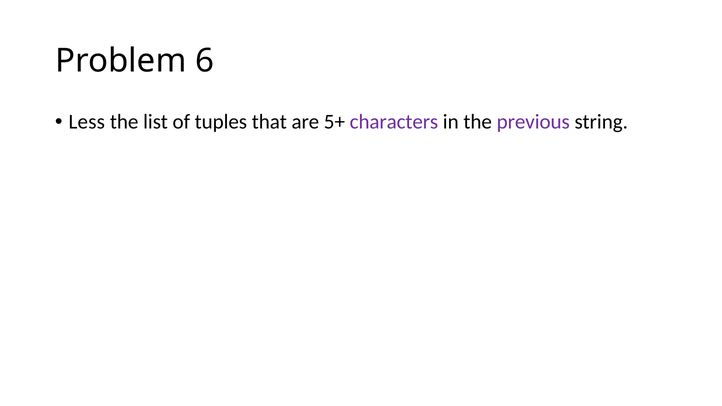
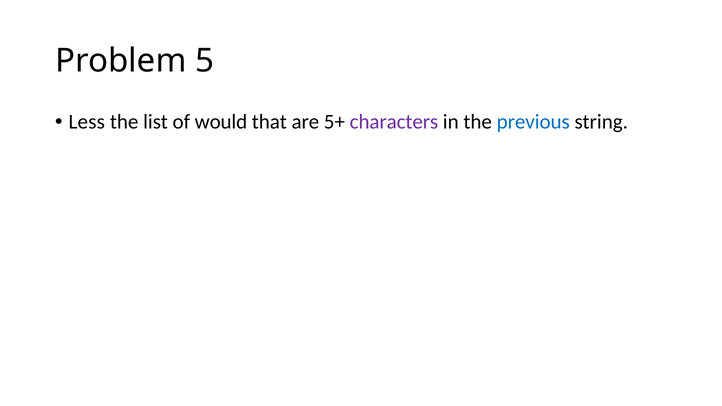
6: 6 -> 5
tuples: tuples -> would
previous colour: purple -> blue
